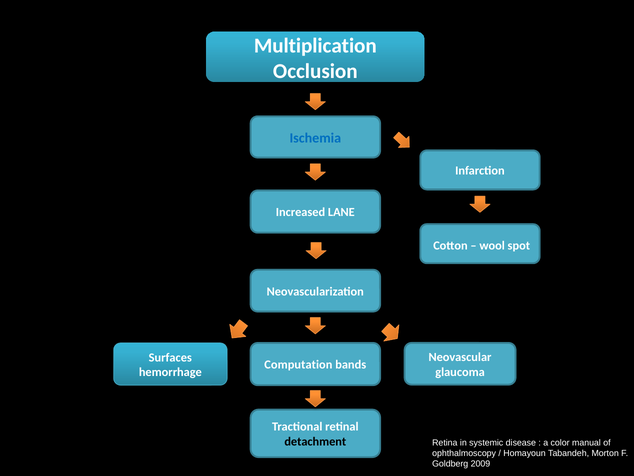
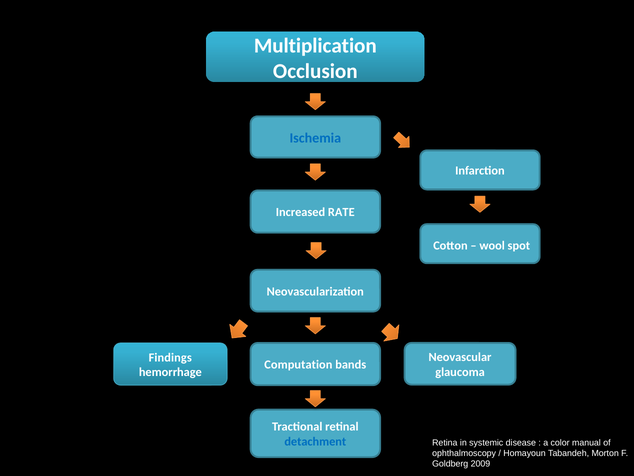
LANE: LANE -> RATE
Surfaces: Surfaces -> Findings
detachment colour: black -> blue
